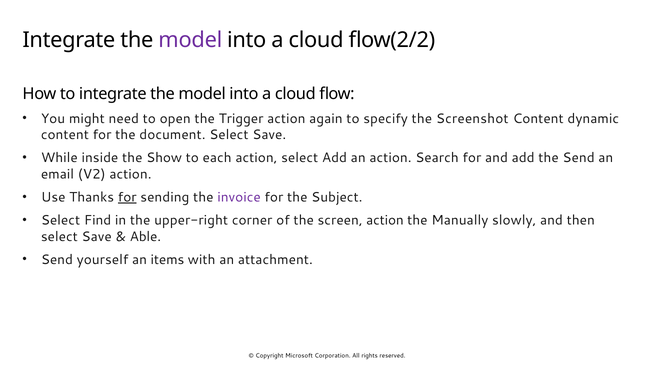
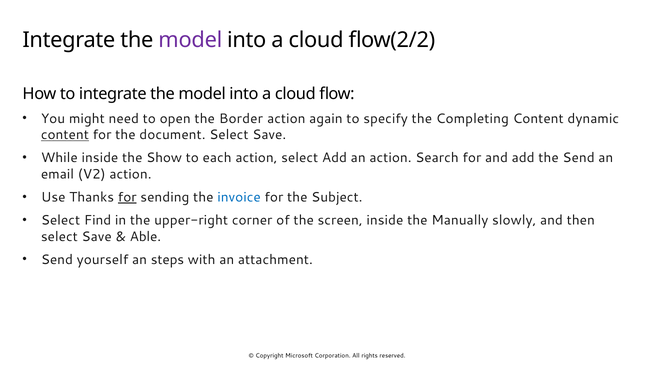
Trigger: Trigger -> Border
Screenshot: Screenshot -> Completing
content at (65, 135) underline: none -> present
invoice colour: purple -> blue
screen action: action -> inside
items: items -> steps
